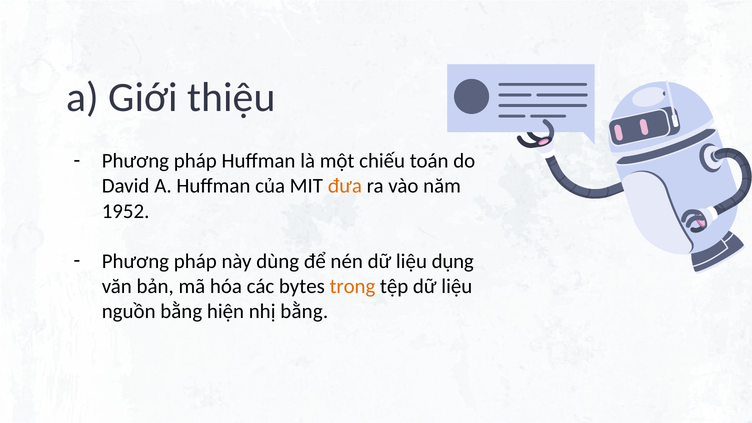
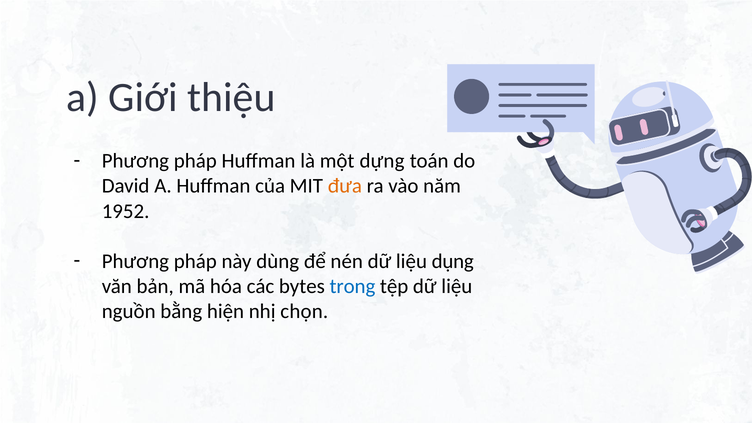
chiếu: chiếu -> dựng
trong colour: orange -> blue
nhị bằng: bằng -> chọn
